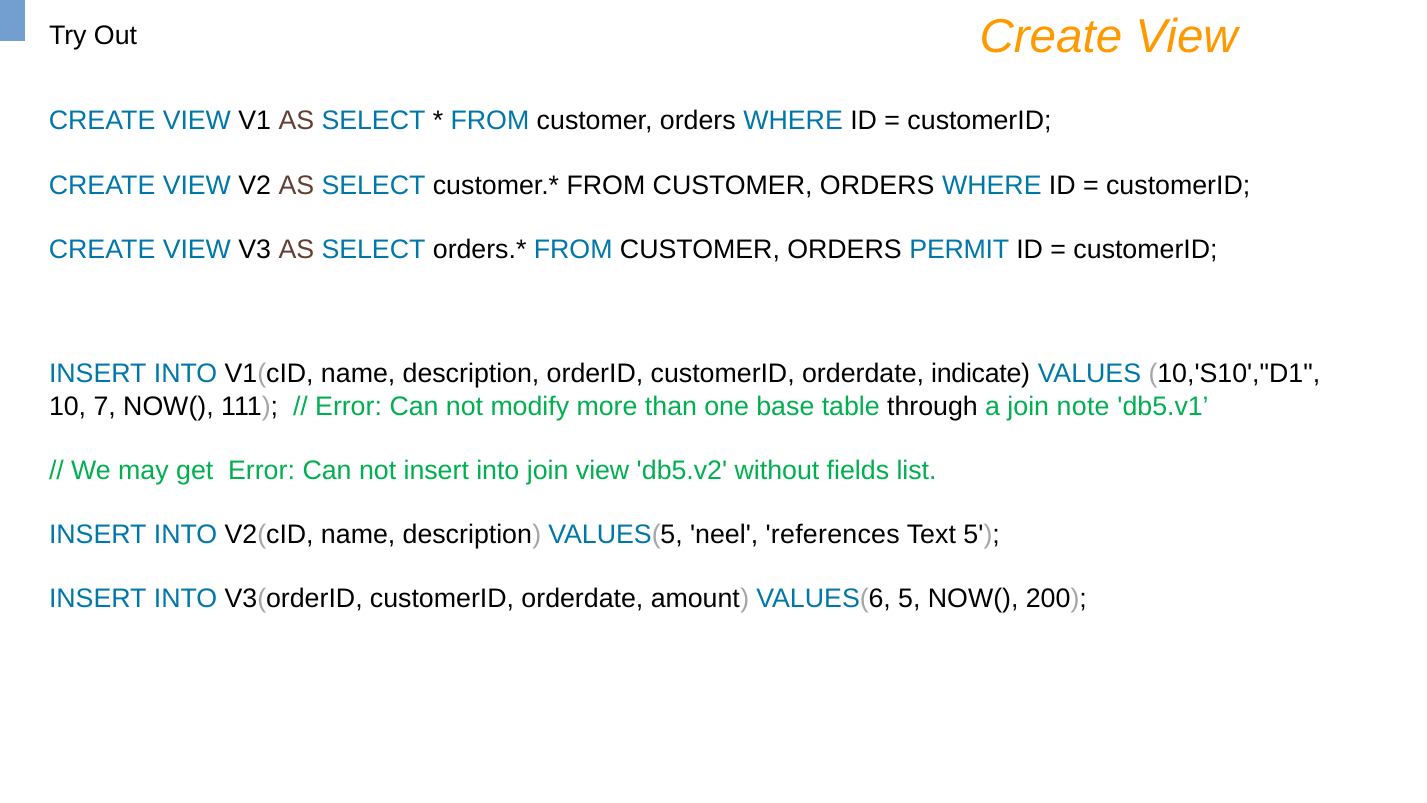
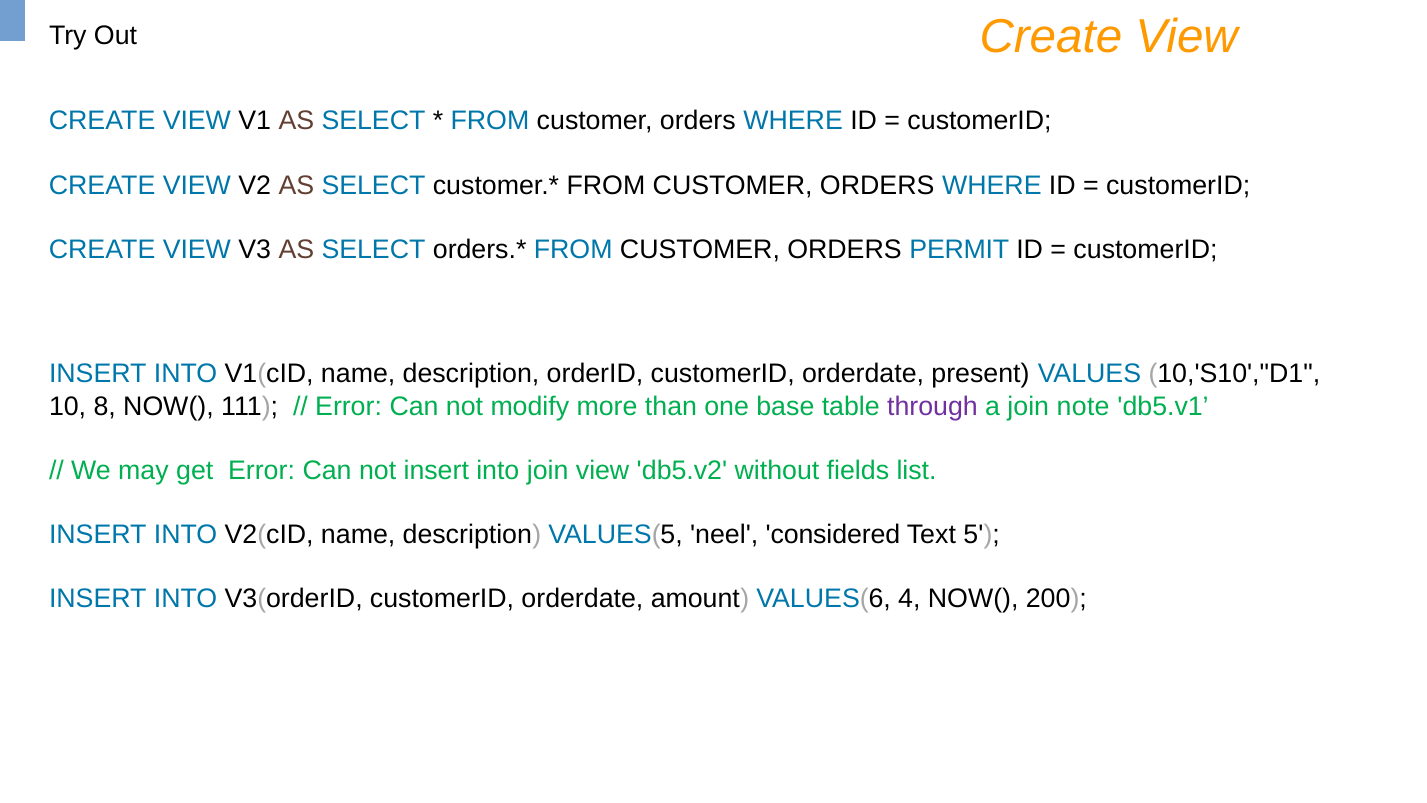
indicate: indicate -> present
7: 7 -> 8
through colour: black -> purple
references: references -> considered
VALUES(6 5: 5 -> 4
